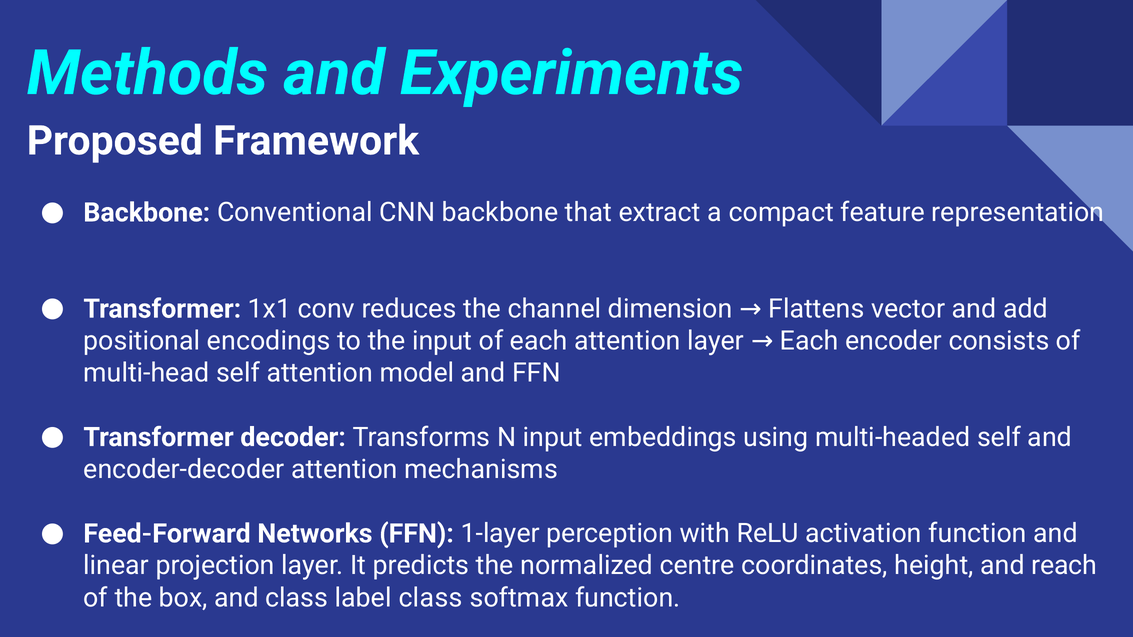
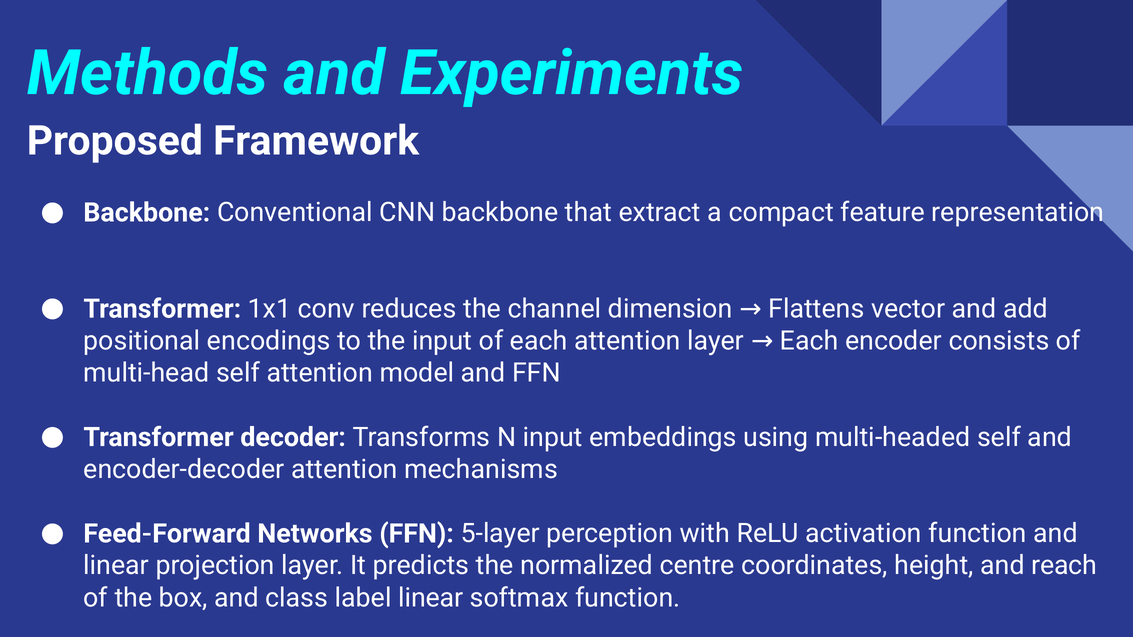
1-layer: 1-layer -> 5-layer
label class: class -> linear
